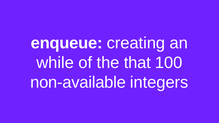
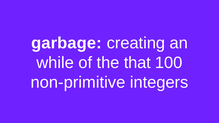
enqueue: enqueue -> garbage
non-available: non-available -> non-primitive
